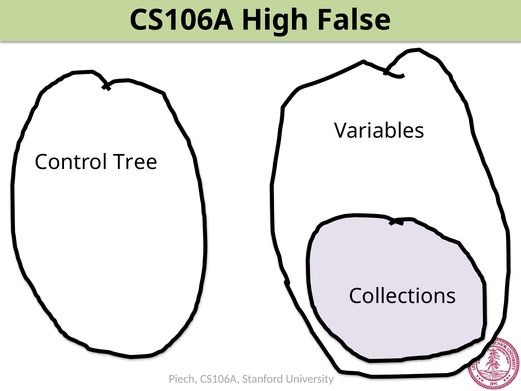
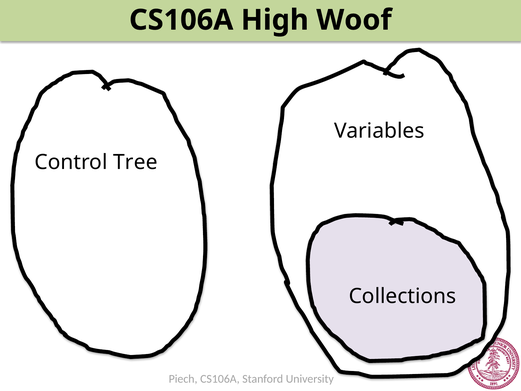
False: False -> Woof
